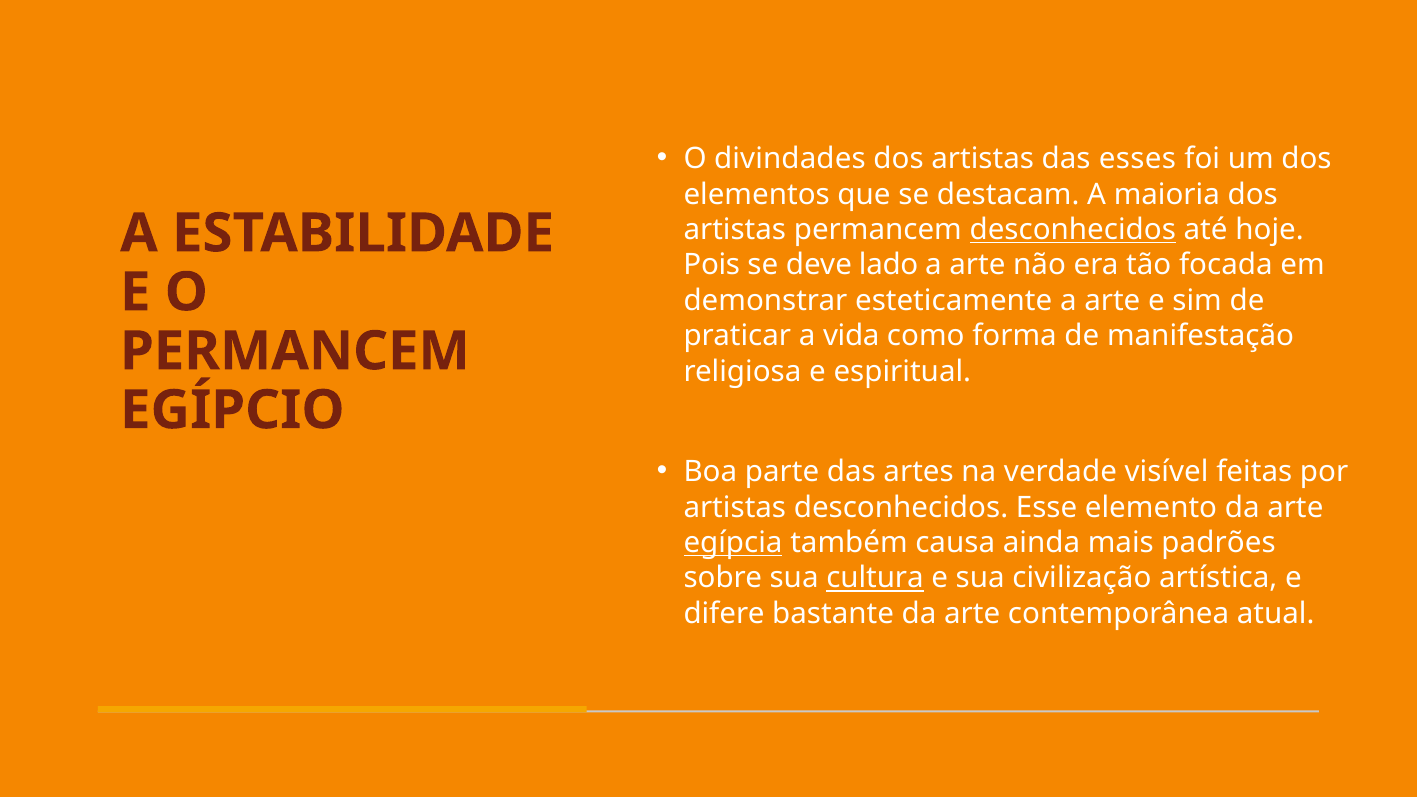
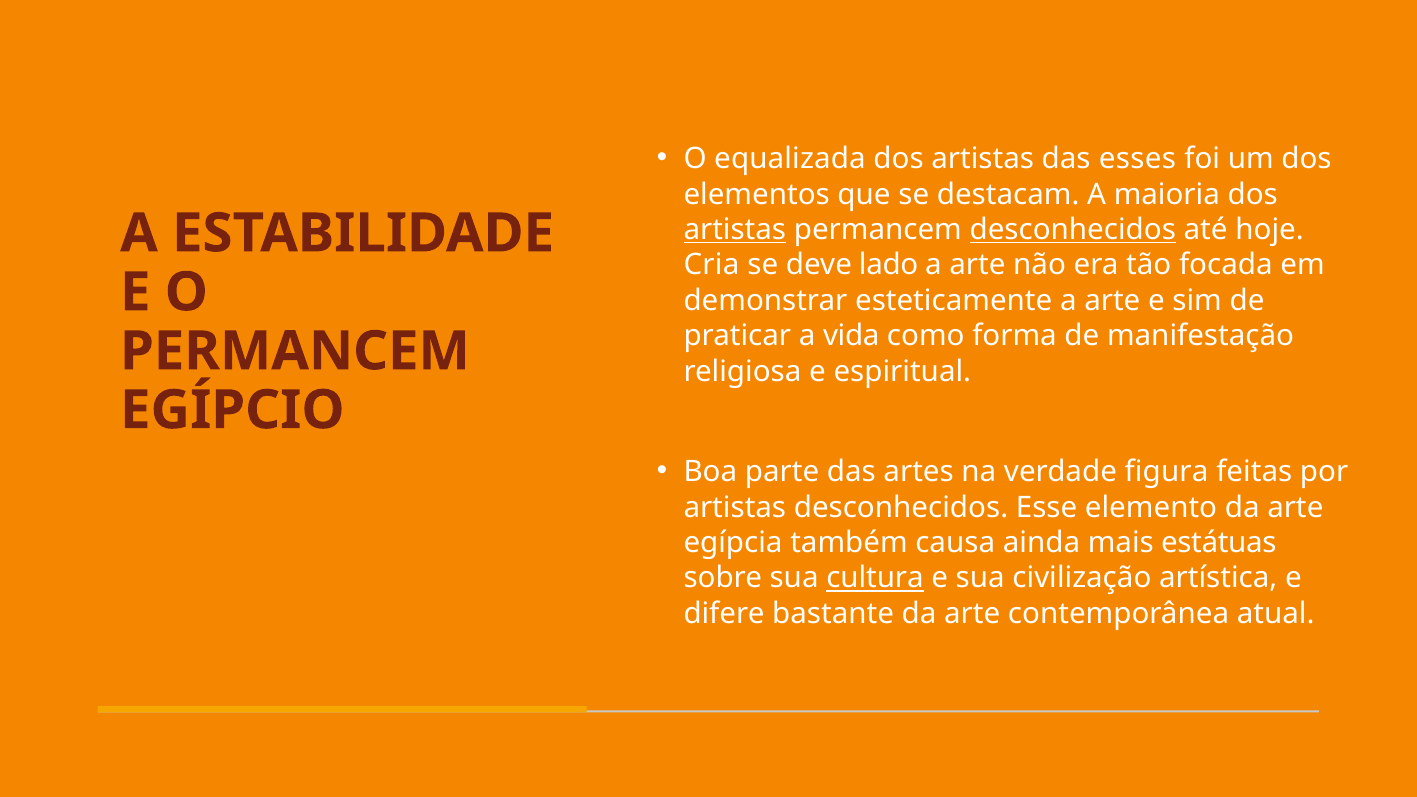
divindades: divindades -> equalizada
artistas at (735, 230) underline: none -> present
Pois: Pois -> Cria
visível: visível -> figura
egípcia underline: present -> none
padrões: padrões -> estátuas
